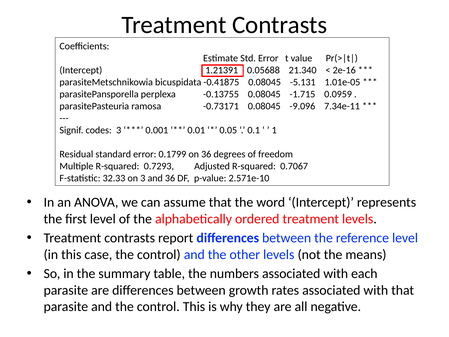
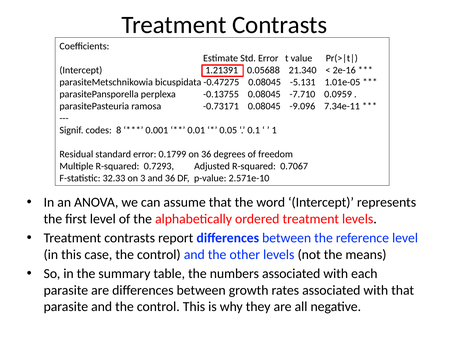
-0.41875: -0.41875 -> -0.47275
-1.715: -1.715 -> -7.710
codes 3: 3 -> 8
